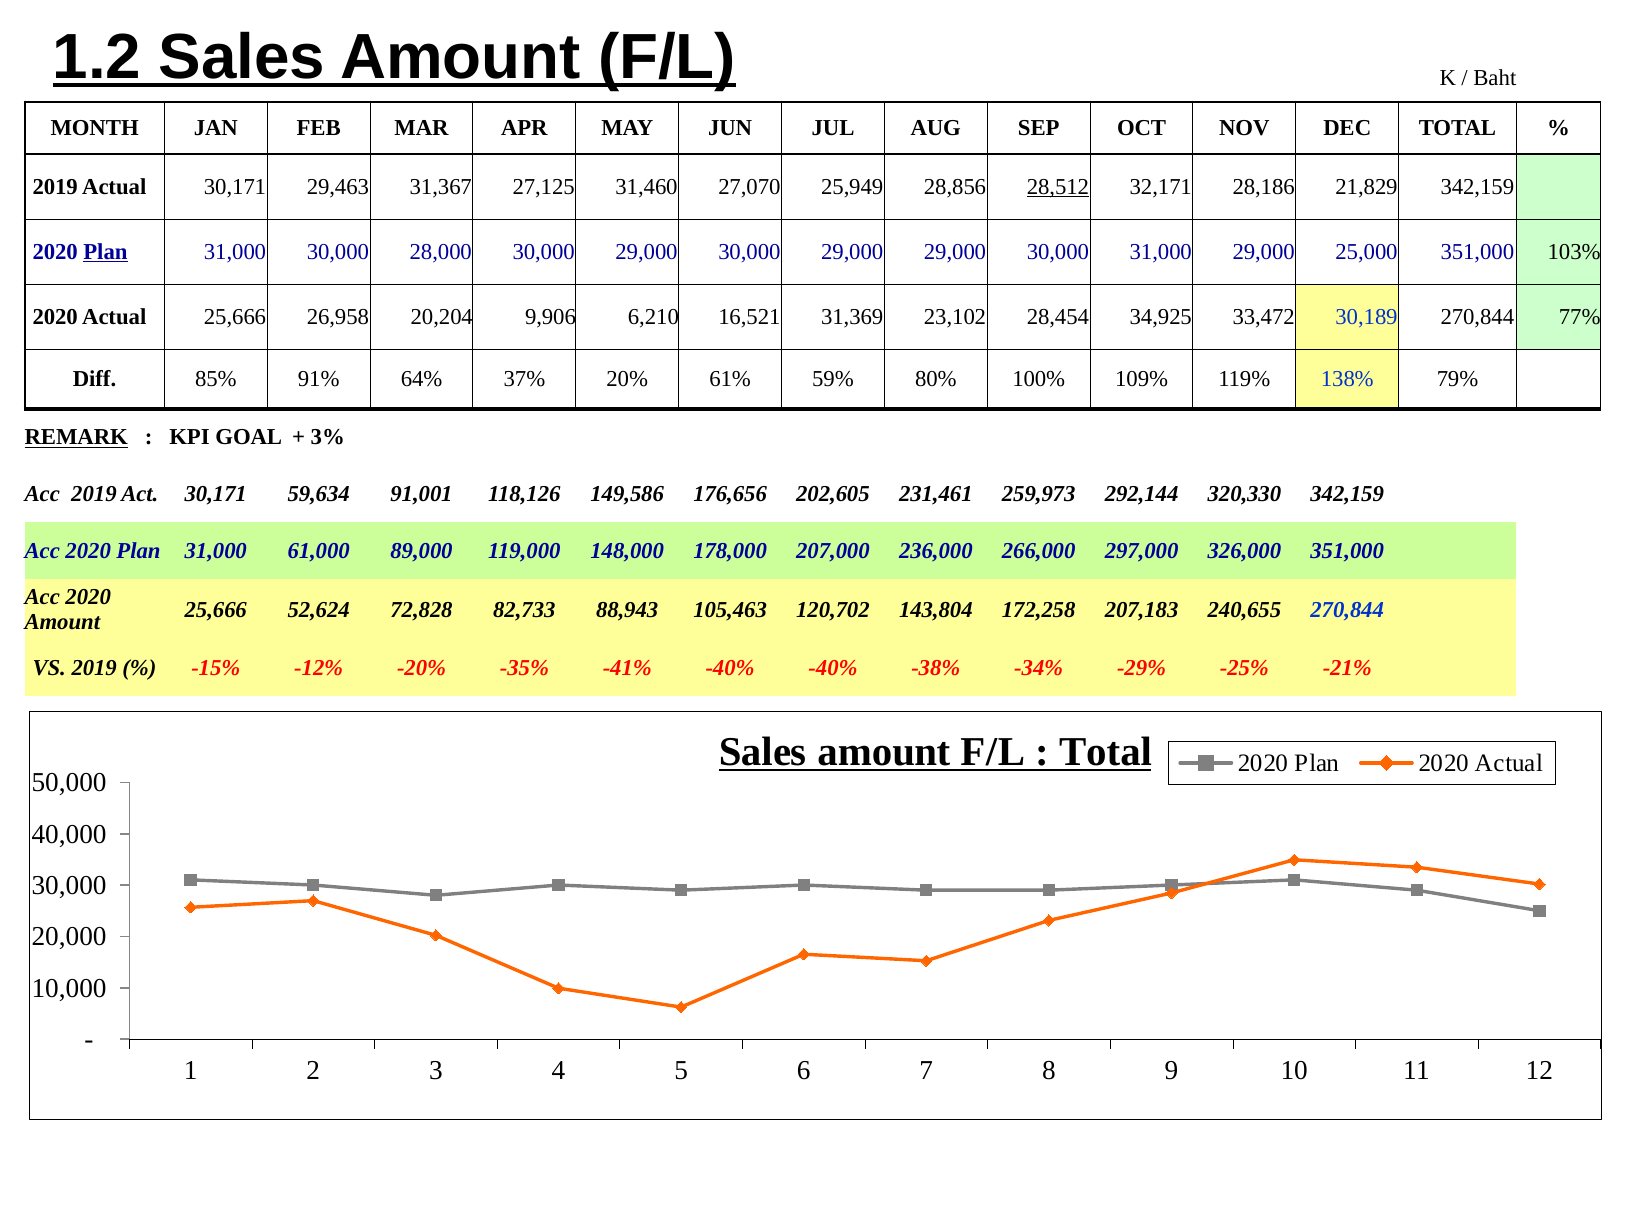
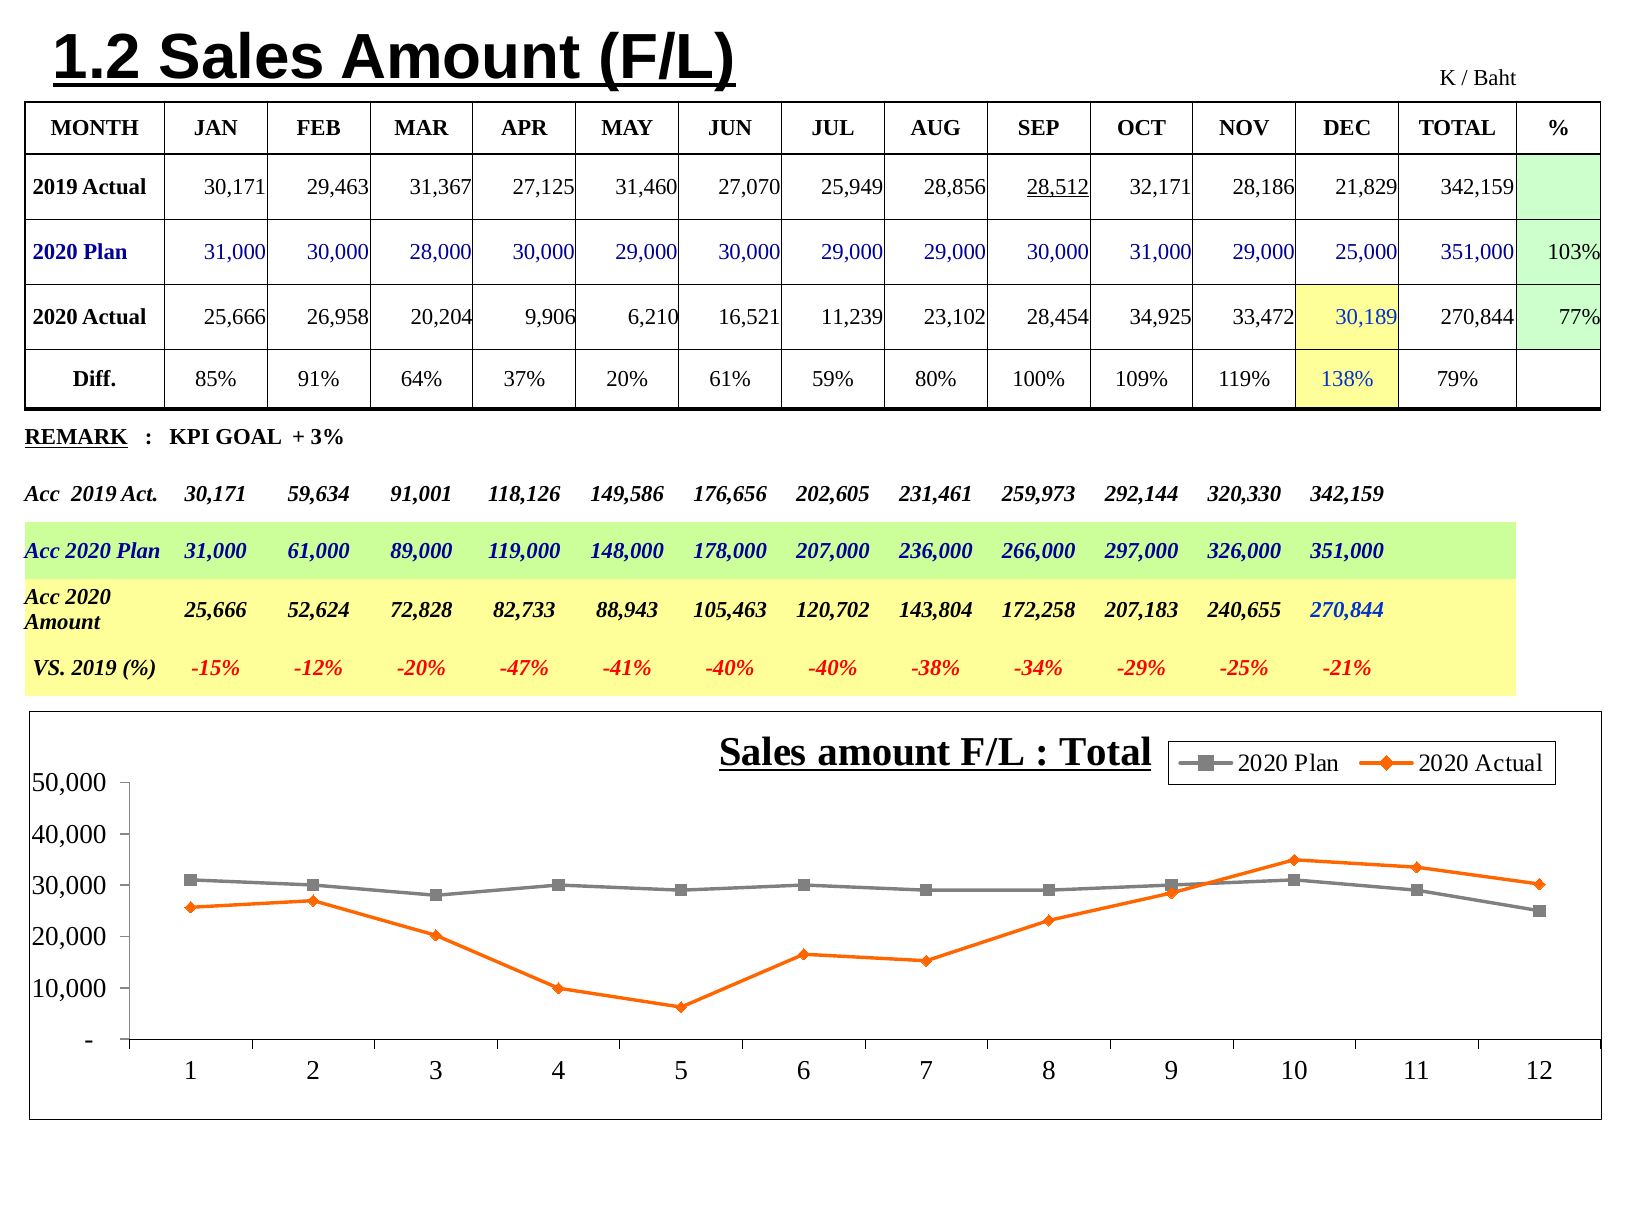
Plan at (105, 252) underline: present -> none
31,369: 31,369 -> 11,239
-35%: -35% -> -47%
